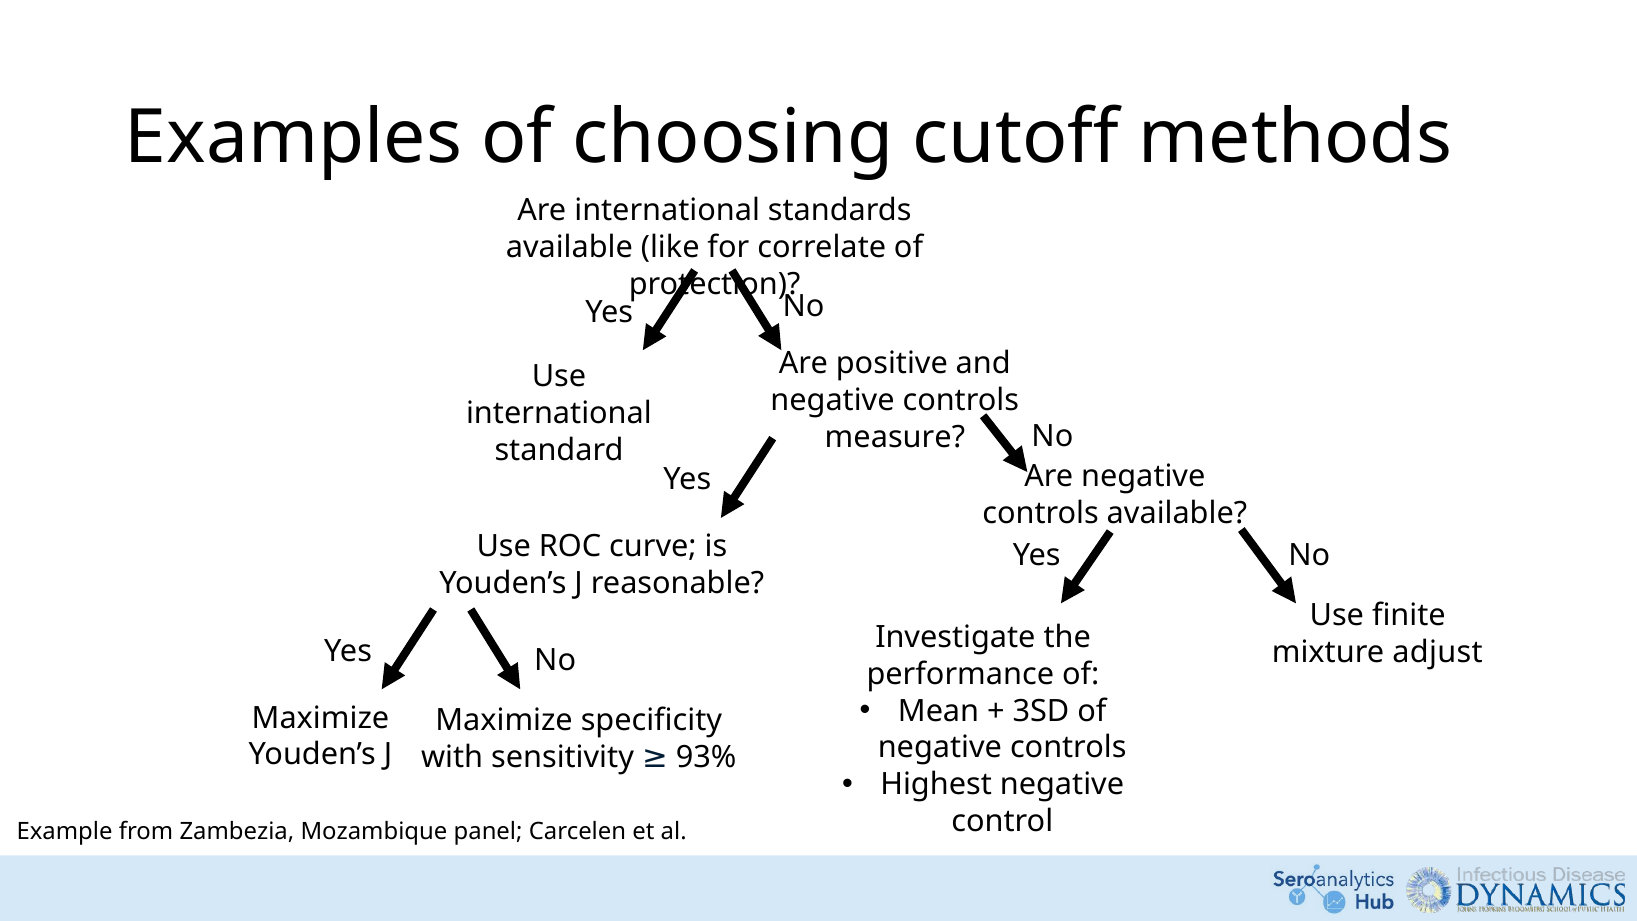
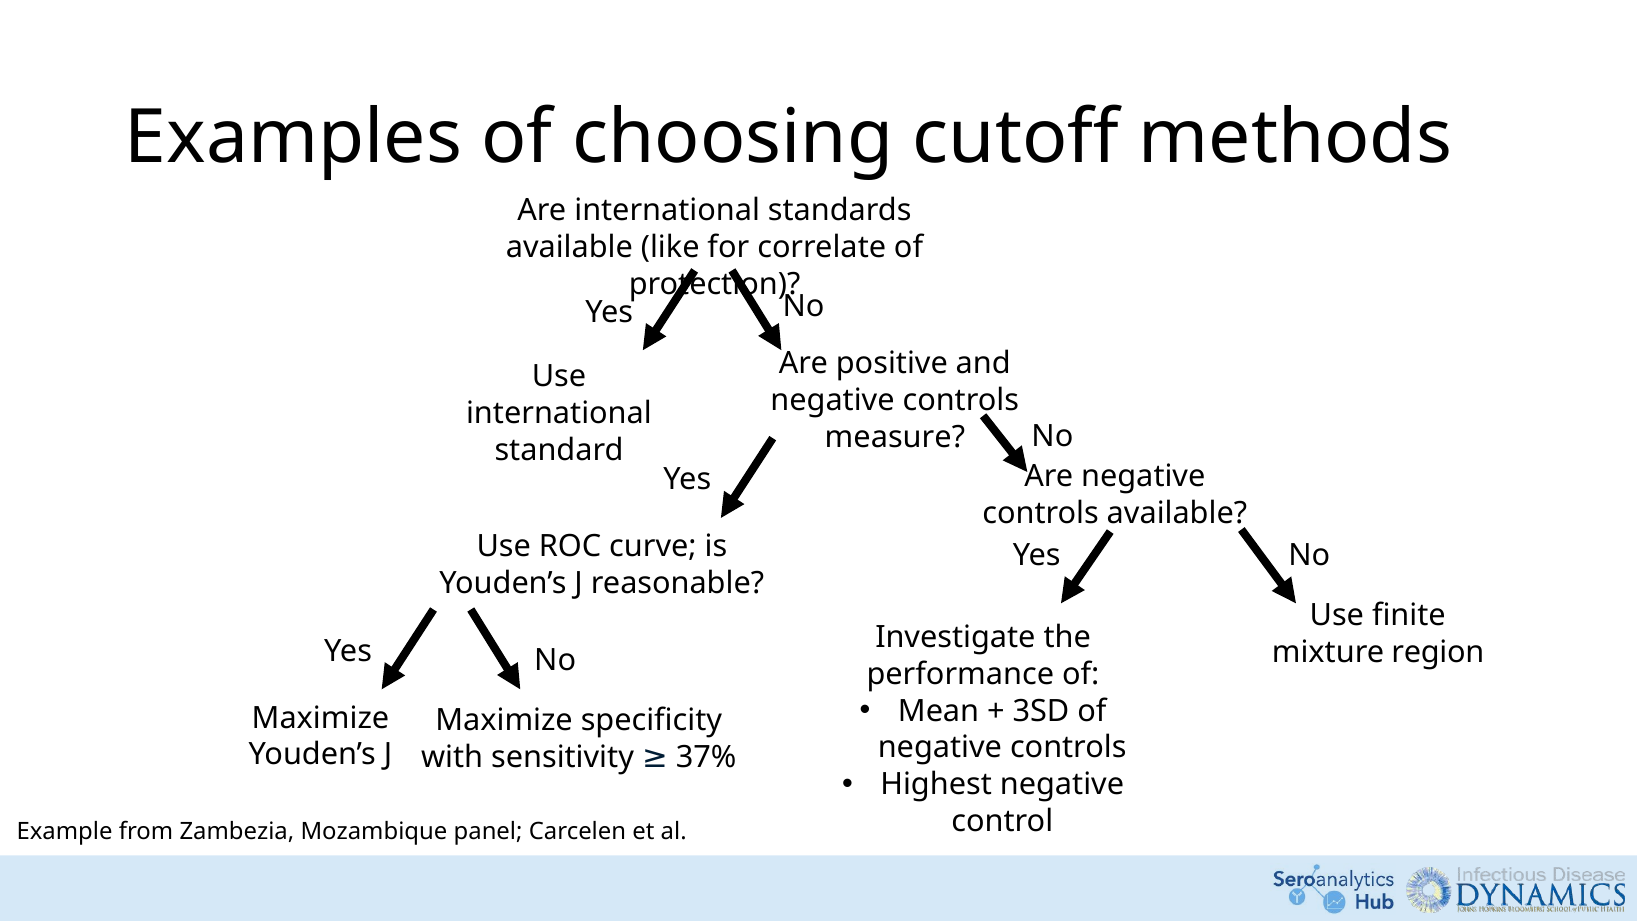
adjust: adjust -> region
93%: 93% -> 37%
